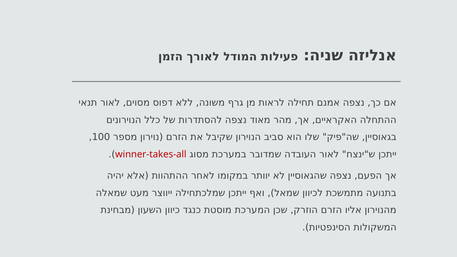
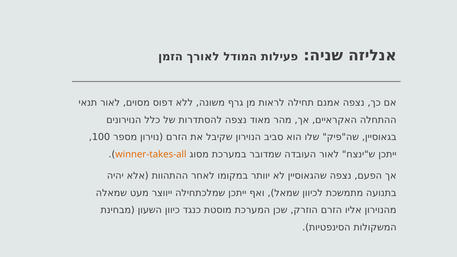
winner-takes-all colour: red -> orange
